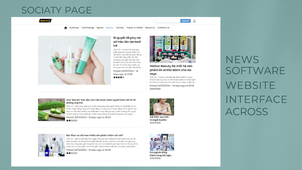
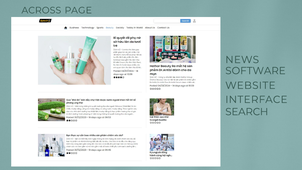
SOCIATY: SOCIATY -> ACROSS
ACROSS: ACROSS -> SEARCH
